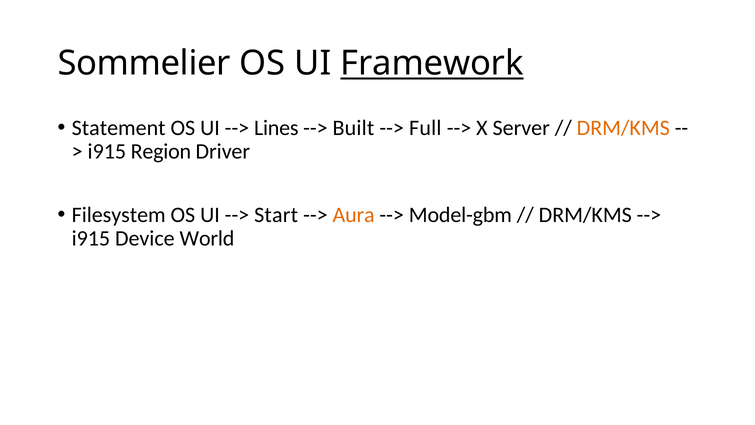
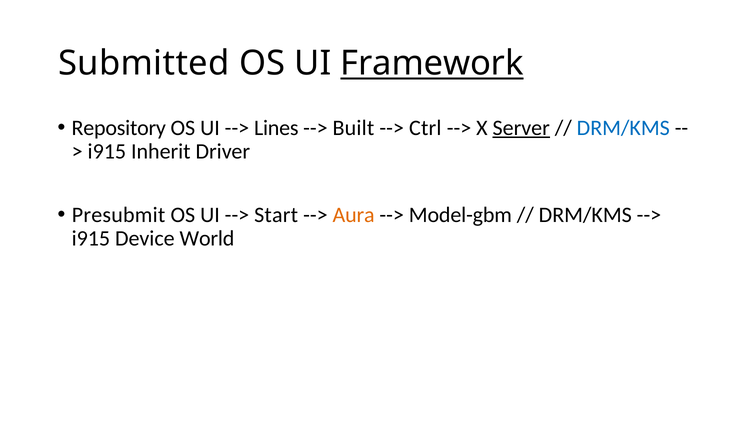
Sommelier: Sommelier -> Submitted
Statement: Statement -> Repository
Full: Full -> Ctrl
Server underline: none -> present
DRM/KMS at (623, 128) colour: orange -> blue
Region: Region -> Inherit
Filesystem: Filesystem -> Presubmit
